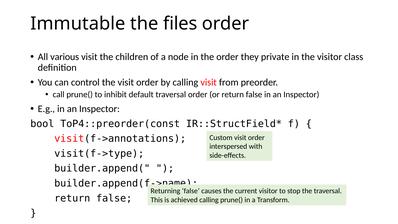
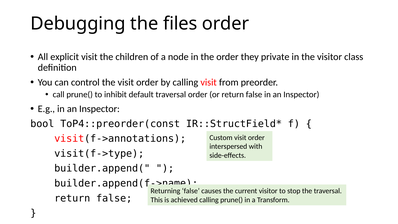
Immutable: Immutable -> Debugging
various: various -> explicit
